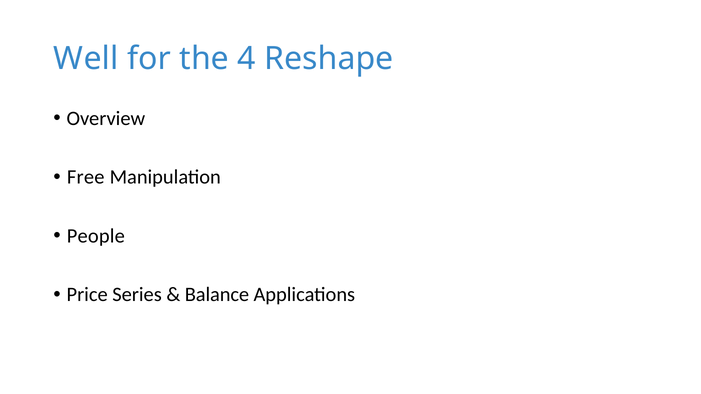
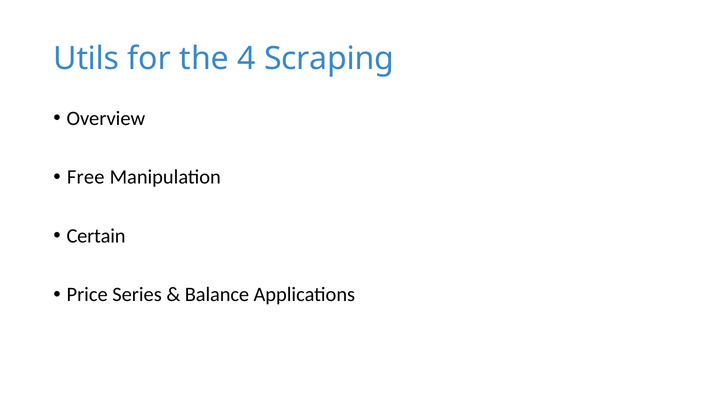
Well: Well -> Utils
Reshape: Reshape -> Scraping
People: People -> Certain
